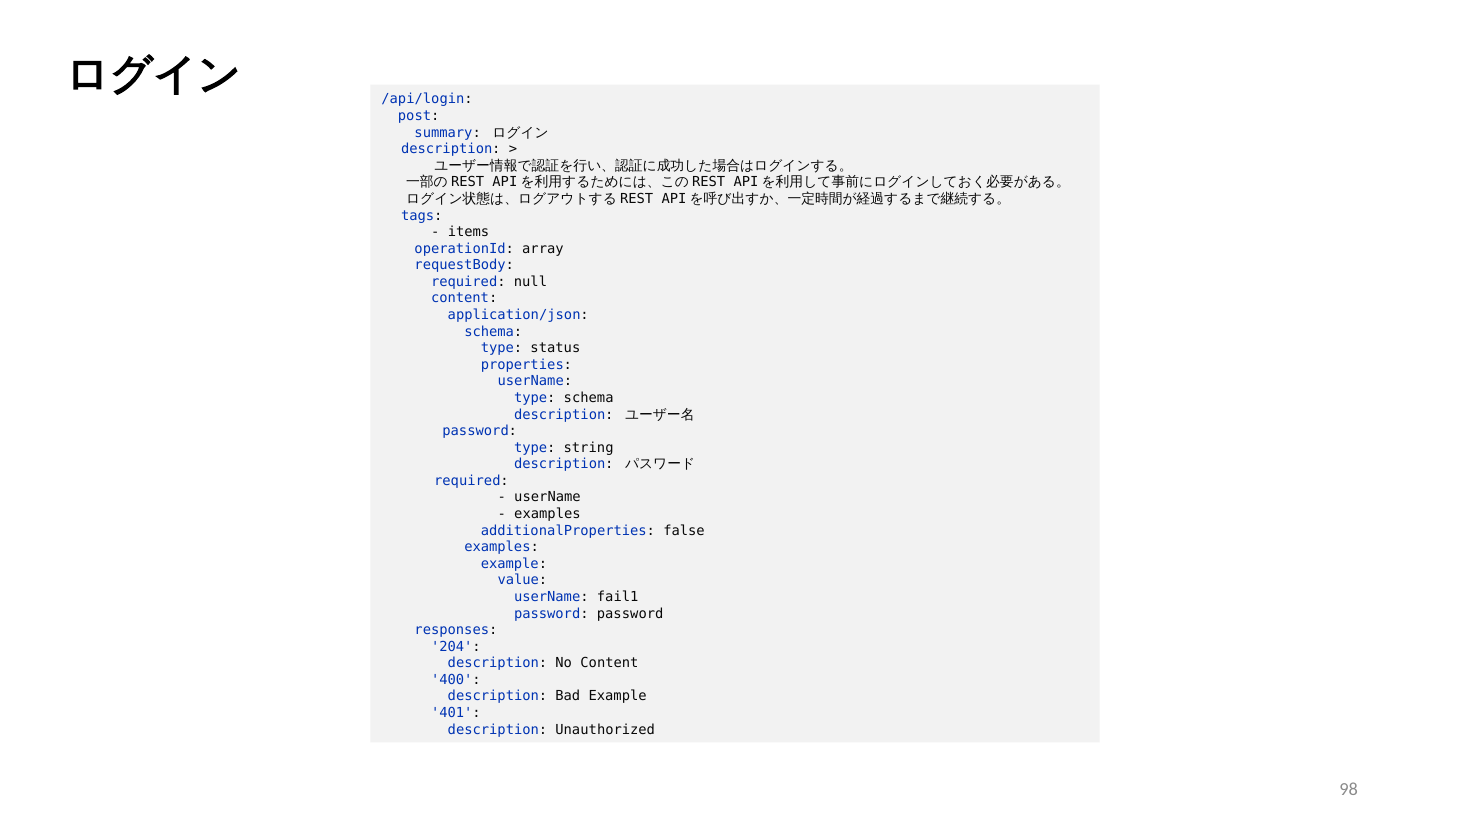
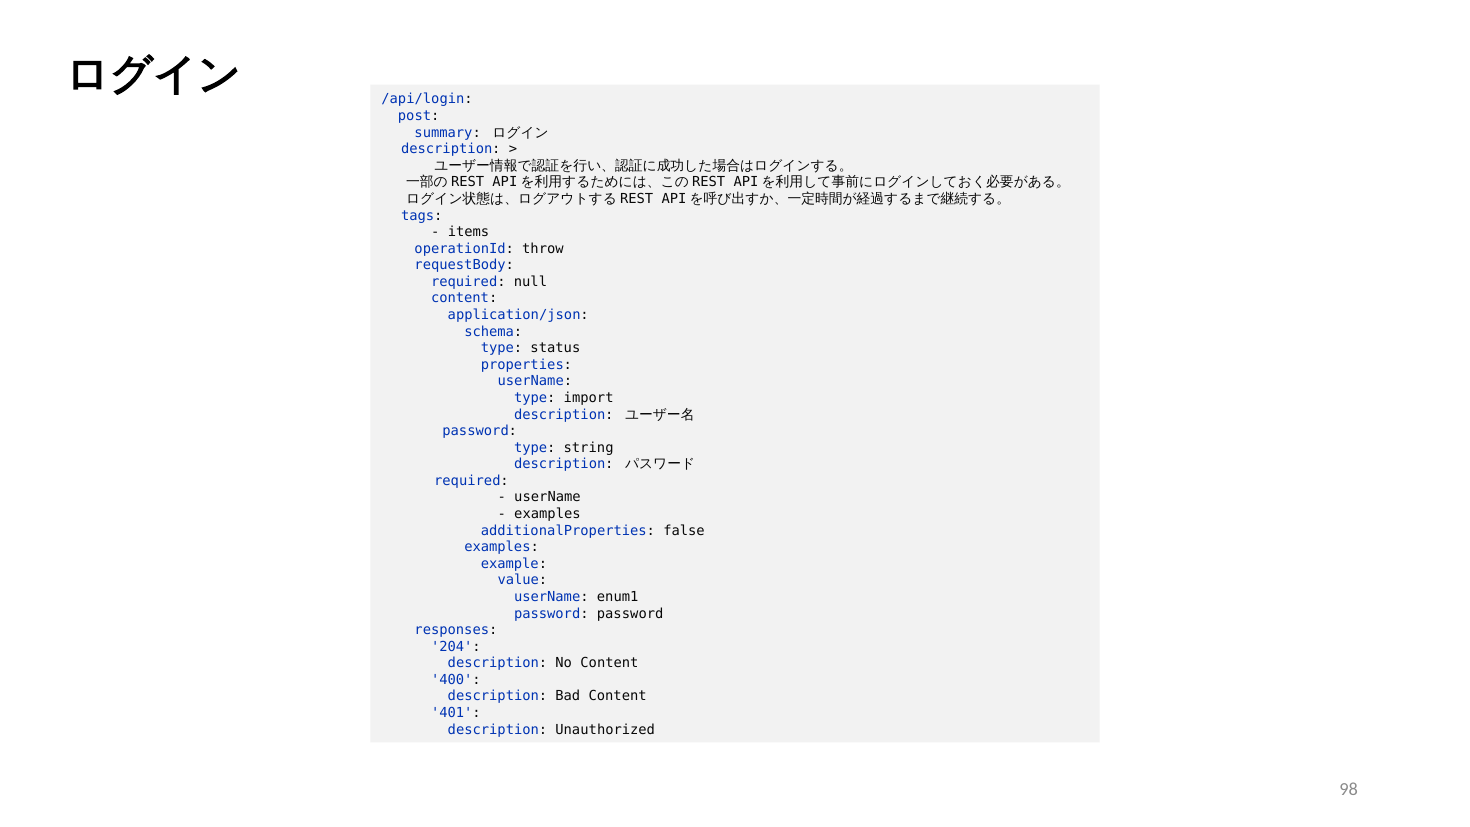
array: array -> throw
type schema: schema -> import
fail1: fail1 -> enum1
Bad Example: Example -> Content
